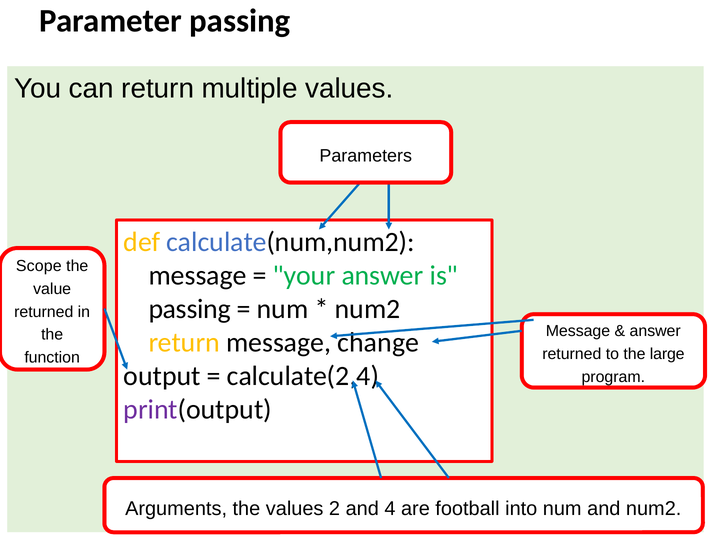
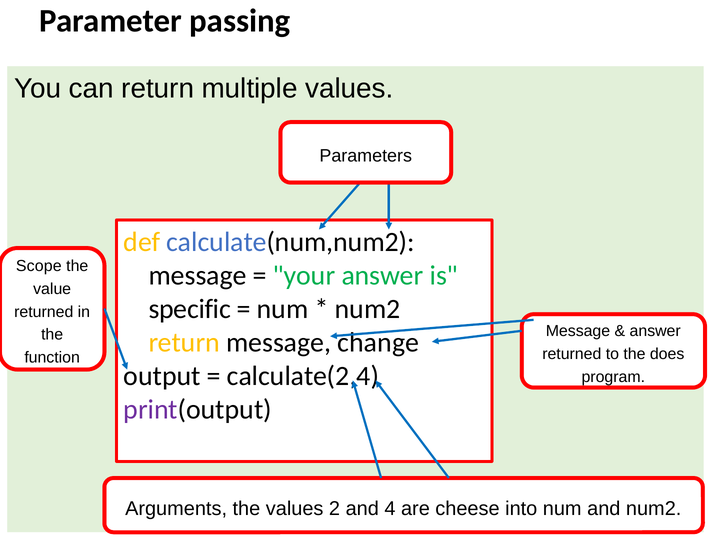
passing at (190, 309): passing -> specific
large: large -> does
football: football -> cheese
